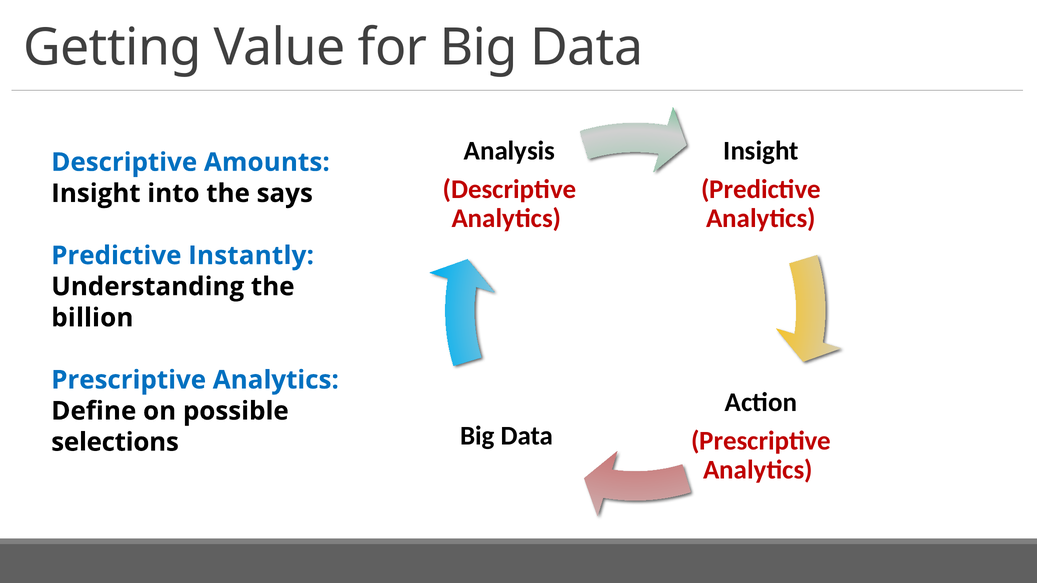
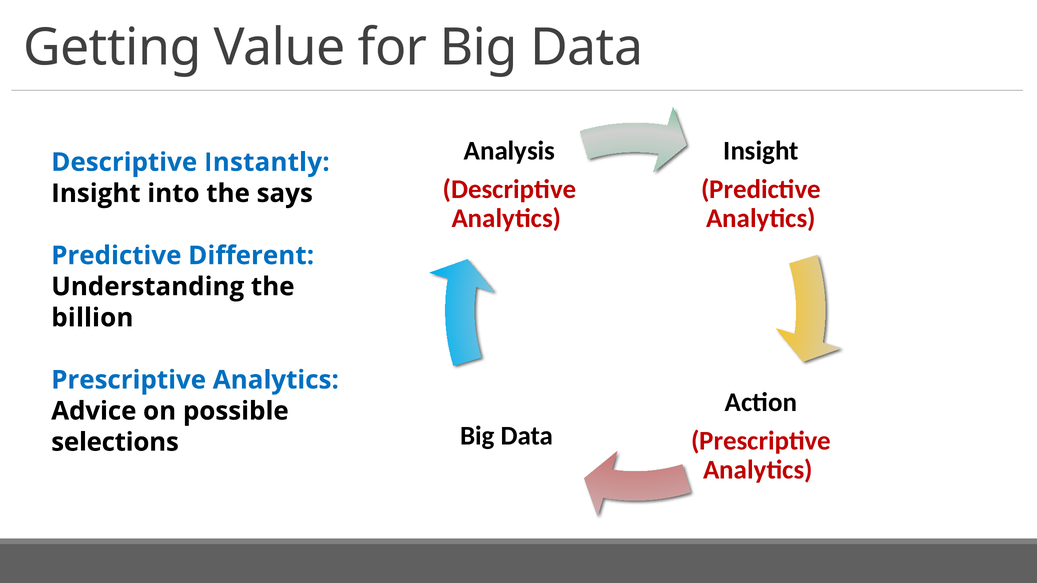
Amounts: Amounts -> Instantly
Instantly: Instantly -> Different
Define: Define -> Advice
